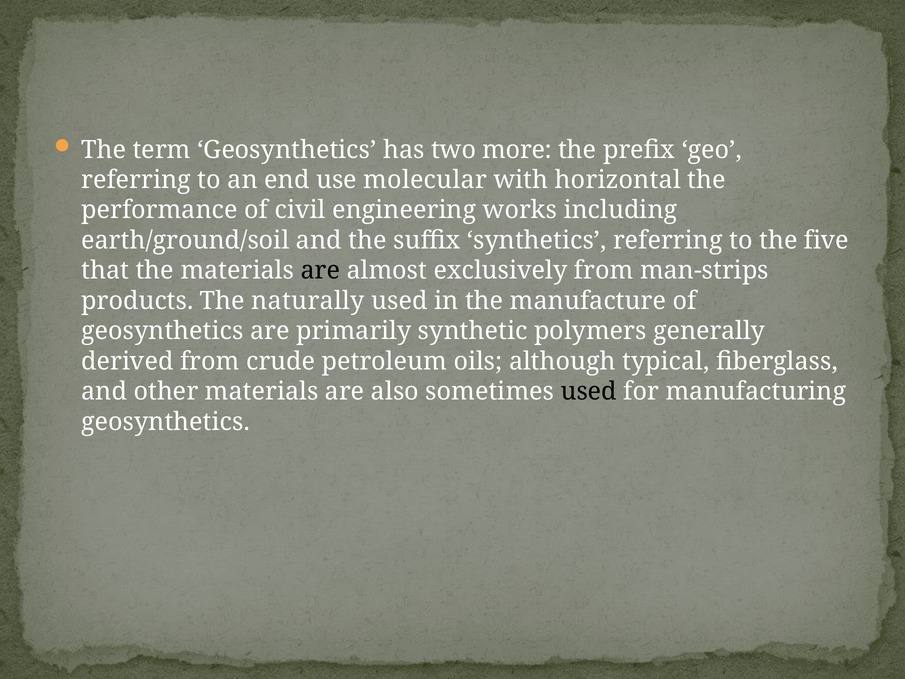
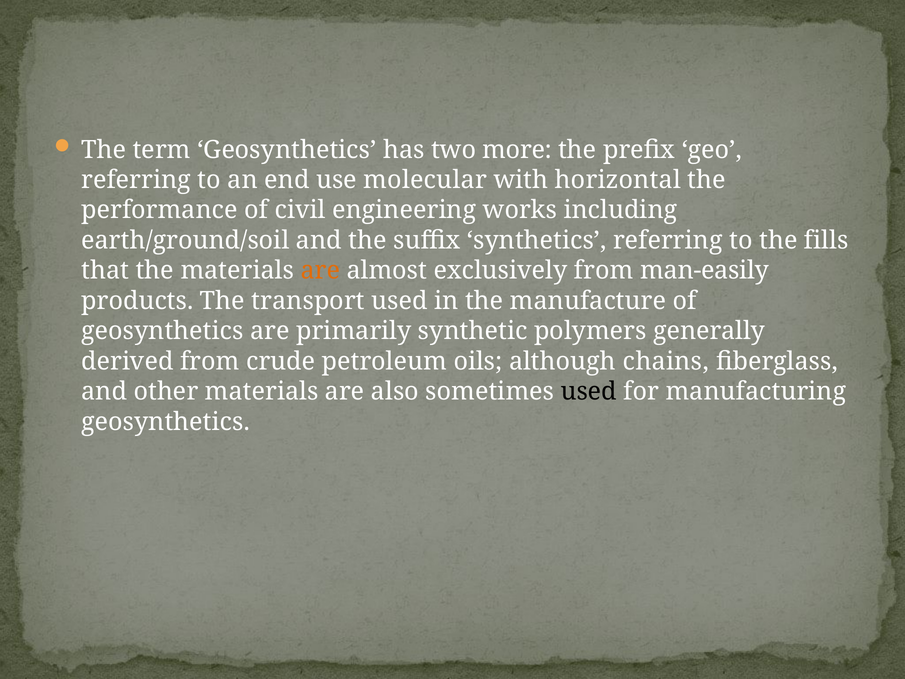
five: five -> fills
are at (320, 271) colour: black -> orange
man-strips: man-strips -> man-easily
naturally: naturally -> transport
typical: typical -> chains
